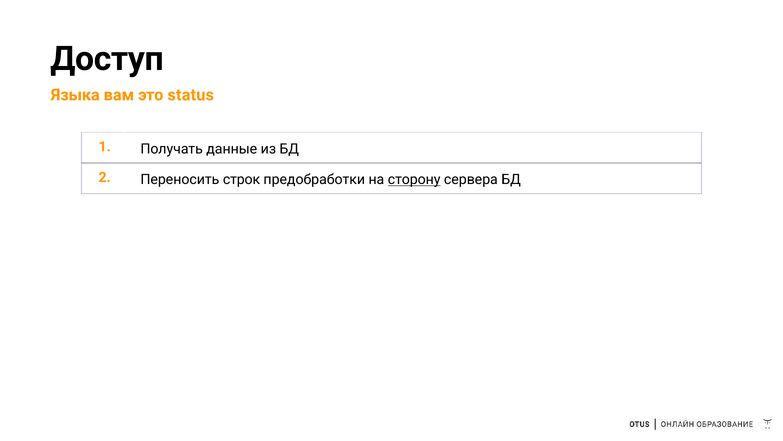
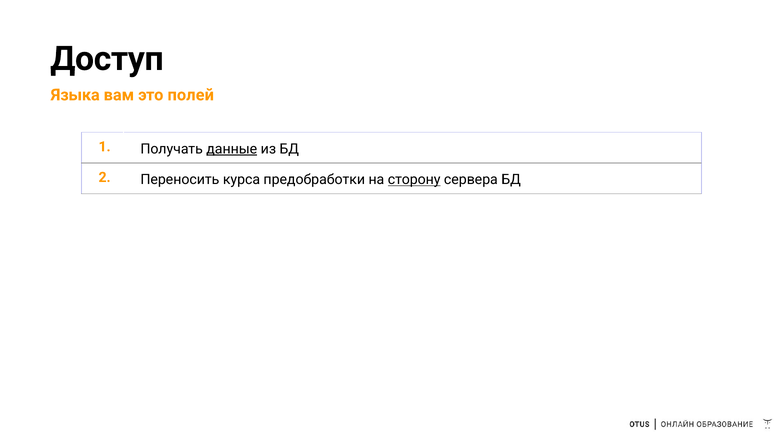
status: status -> полей
данные underline: none -> present
строк: строк -> курса
